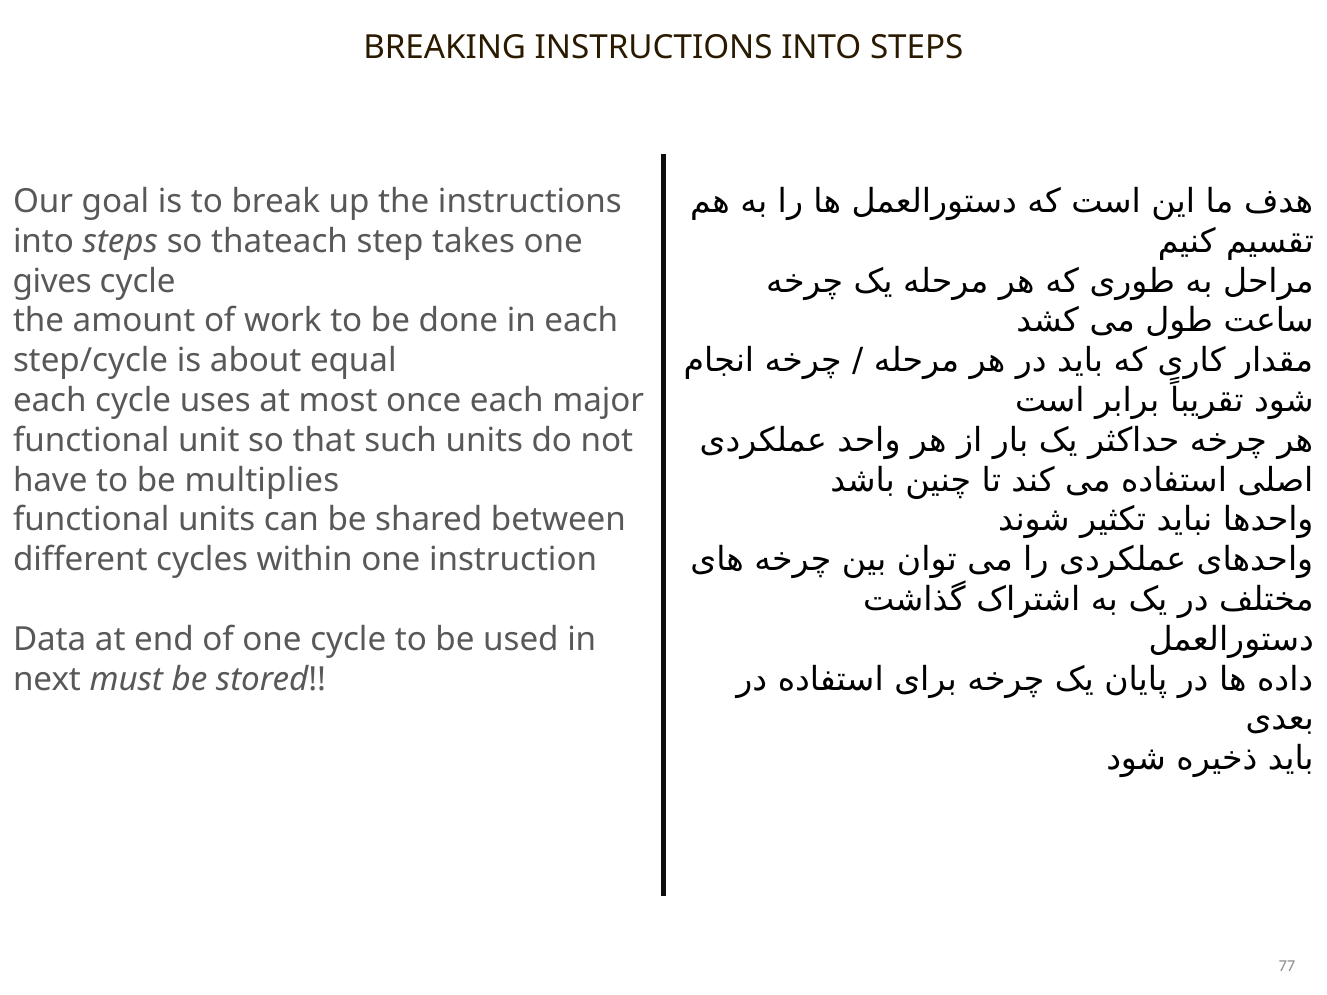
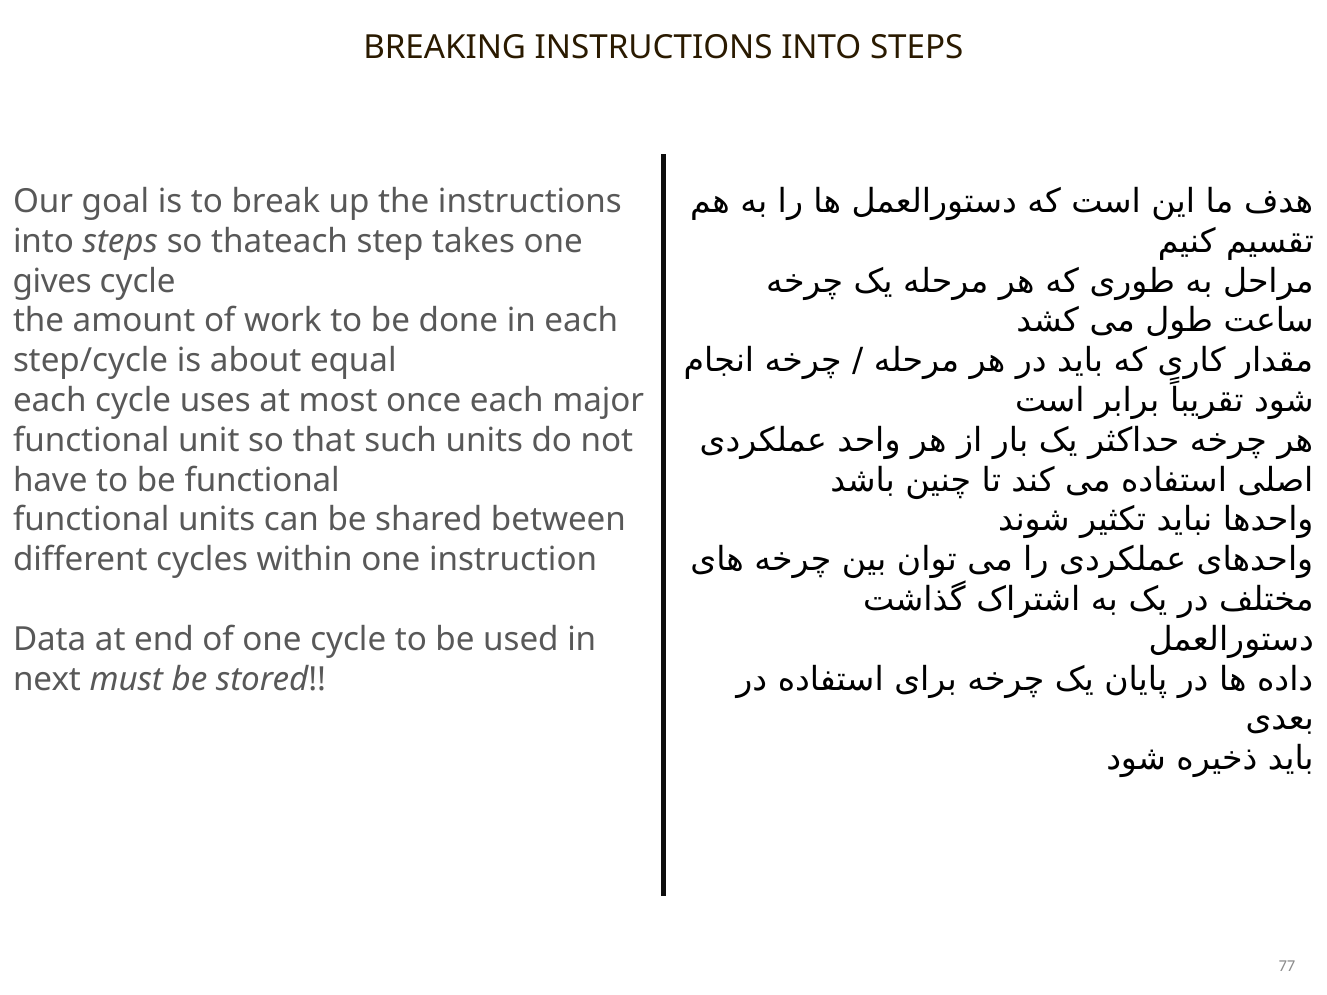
be multiplies: multiplies -> functional
